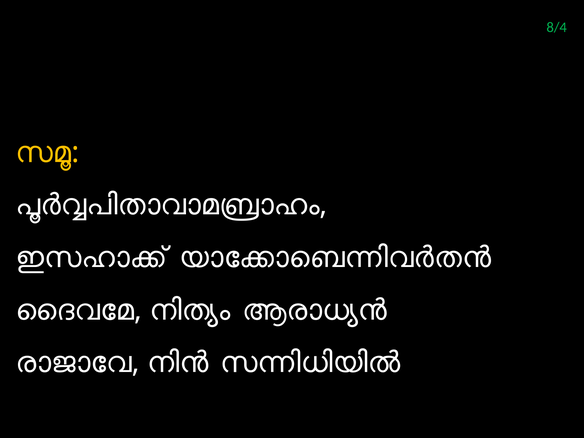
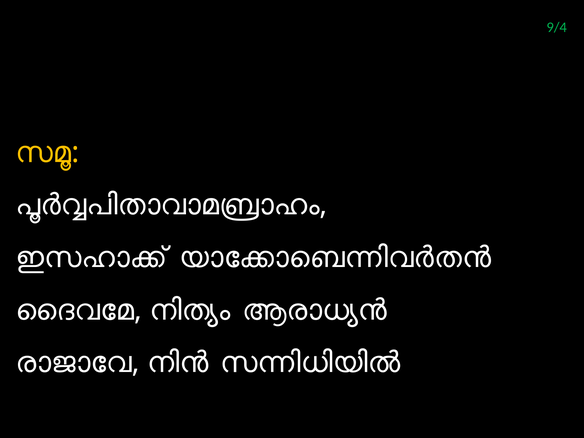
8/4: 8/4 -> 9/4
